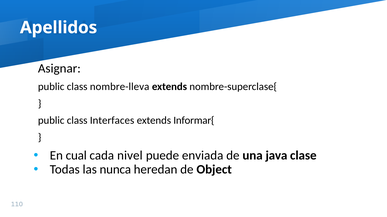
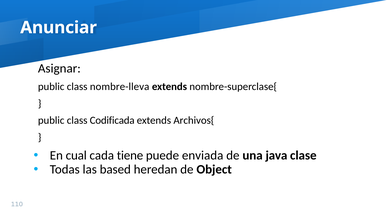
Apellidos: Apellidos -> Anunciar
Interfaces: Interfaces -> Codificada
Informar{: Informar{ -> Archivos{
nivel: nivel -> tiene
nunca: nunca -> based
